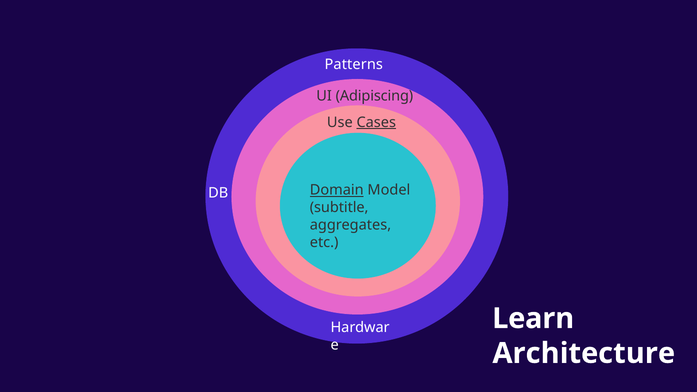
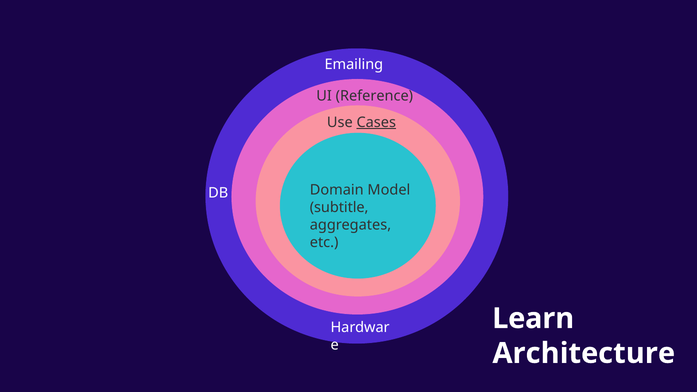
Patterns: Patterns -> Emailing
Adipiscing: Adipiscing -> Reference
Domain underline: present -> none
